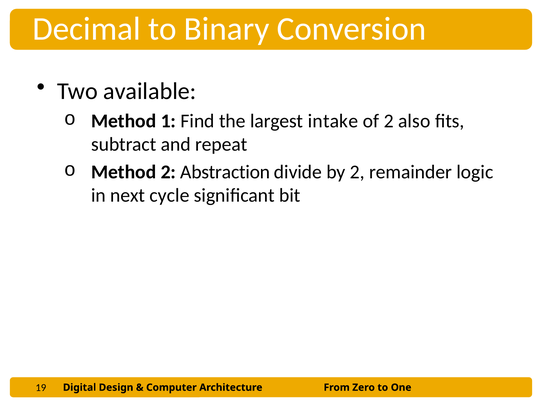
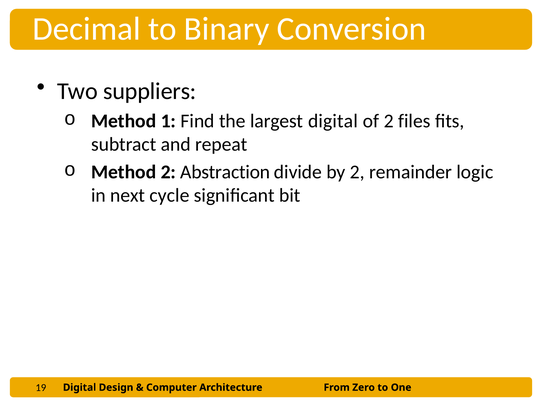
available: available -> suppliers
largest intake: intake -> digital
also: also -> files
